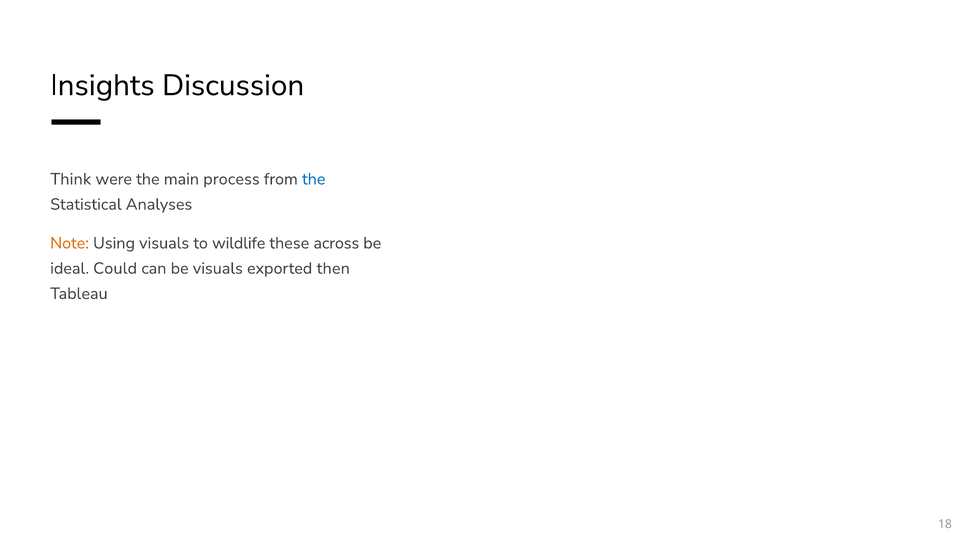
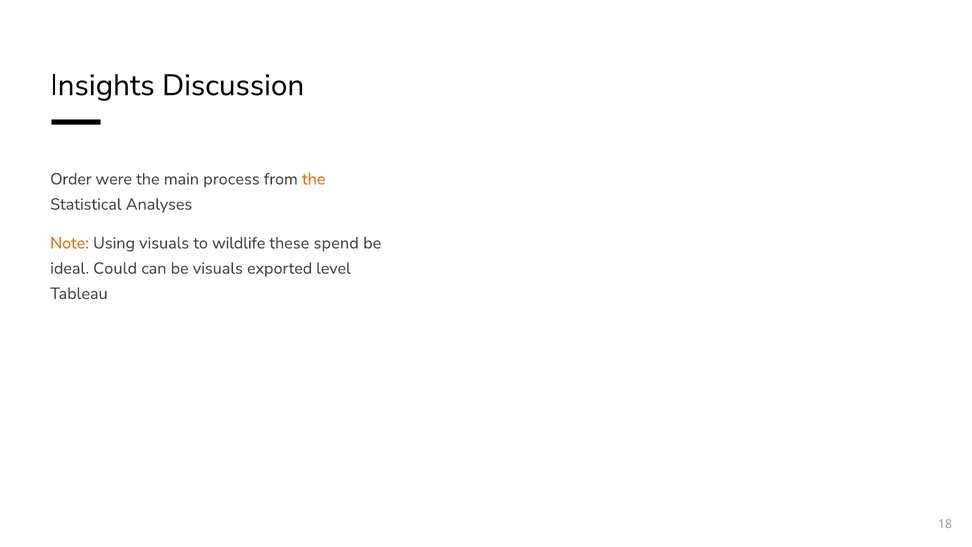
Think: Think -> Order
the at (314, 179) colour: blue -> orange
across: across -> spend
then: then -> level
